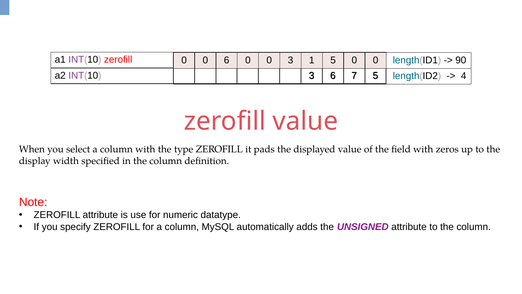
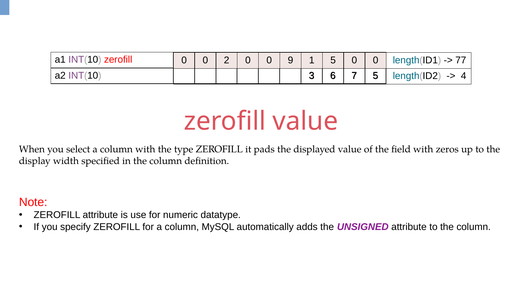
0 6: 6 -> 2
0 3: 3 -> 9
90: 90 -> 77
